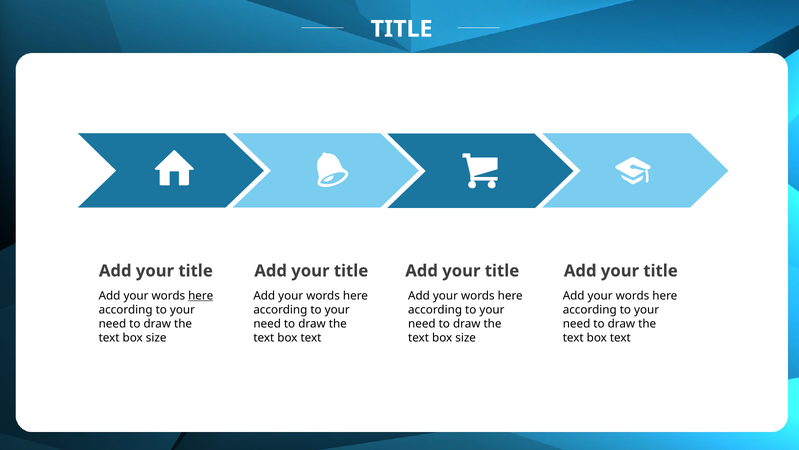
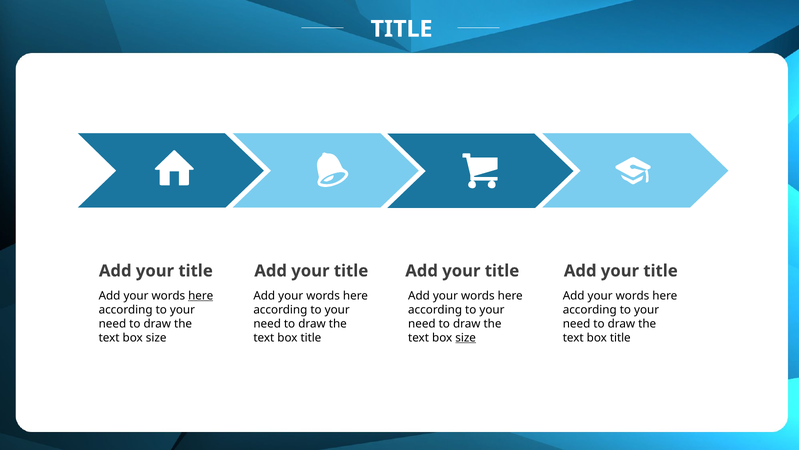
text at (311, 337): text -> title
size at (466, 337) underline: none -> present
text at (620, 337): text -> title
